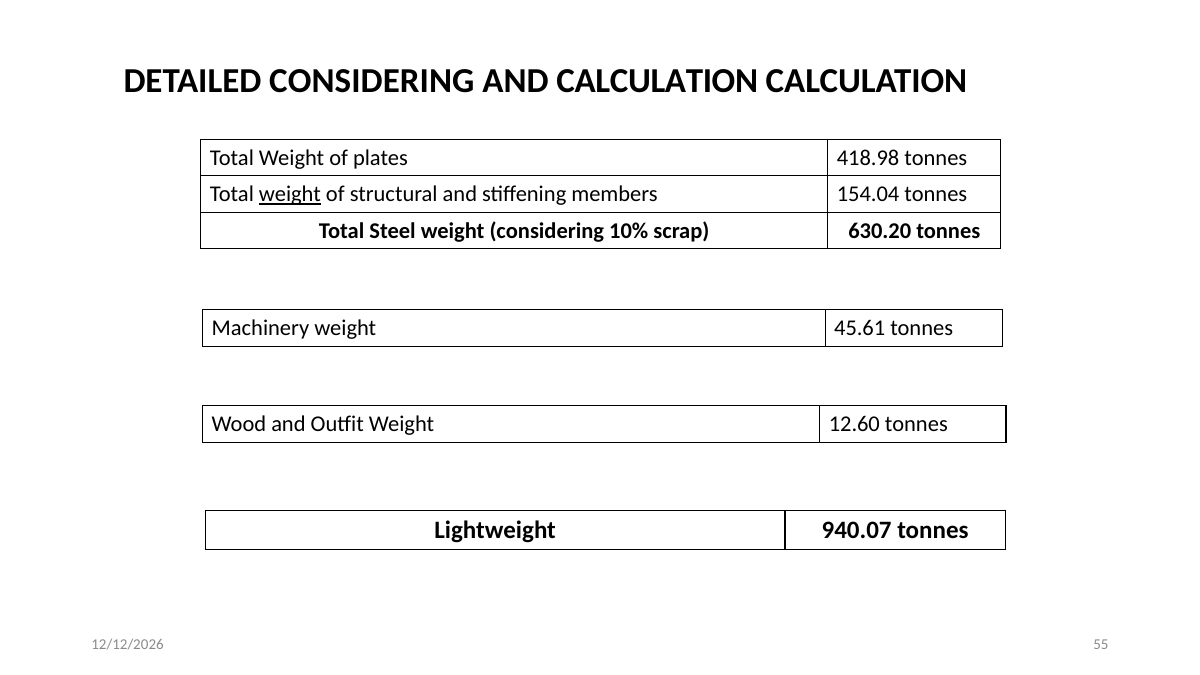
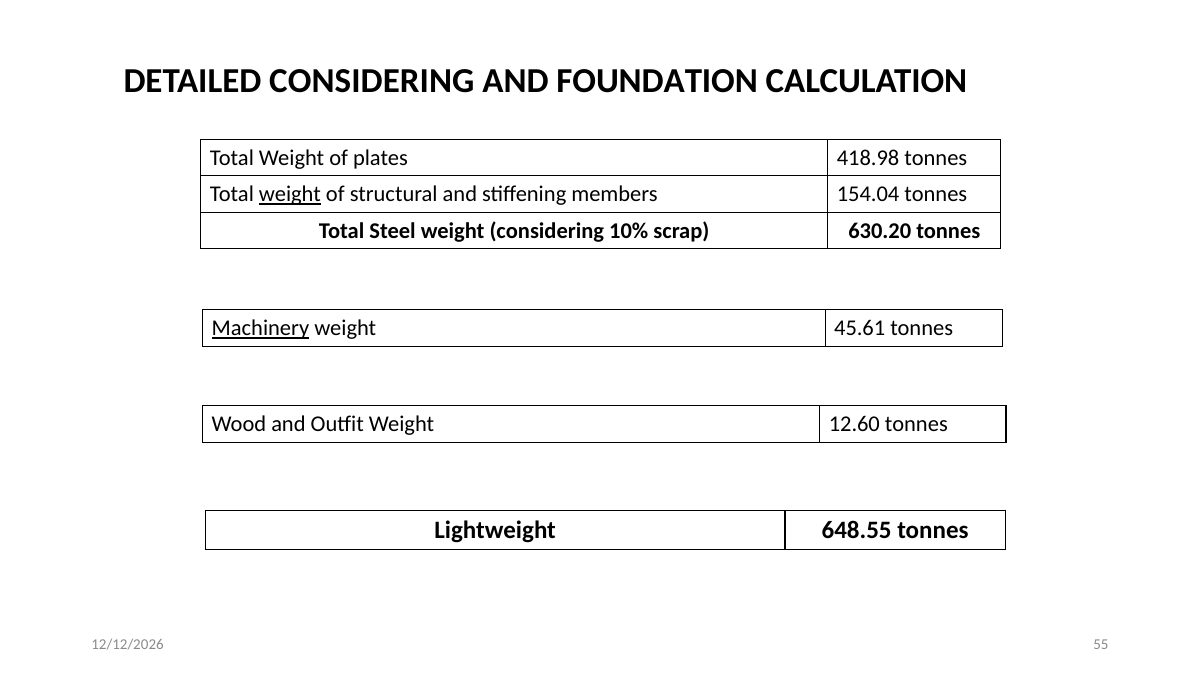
AND CALCULATION: CALCULATION -> FOUNDATION
Machinery underline: none -> present
940.07: 940.07 -> 648.55
